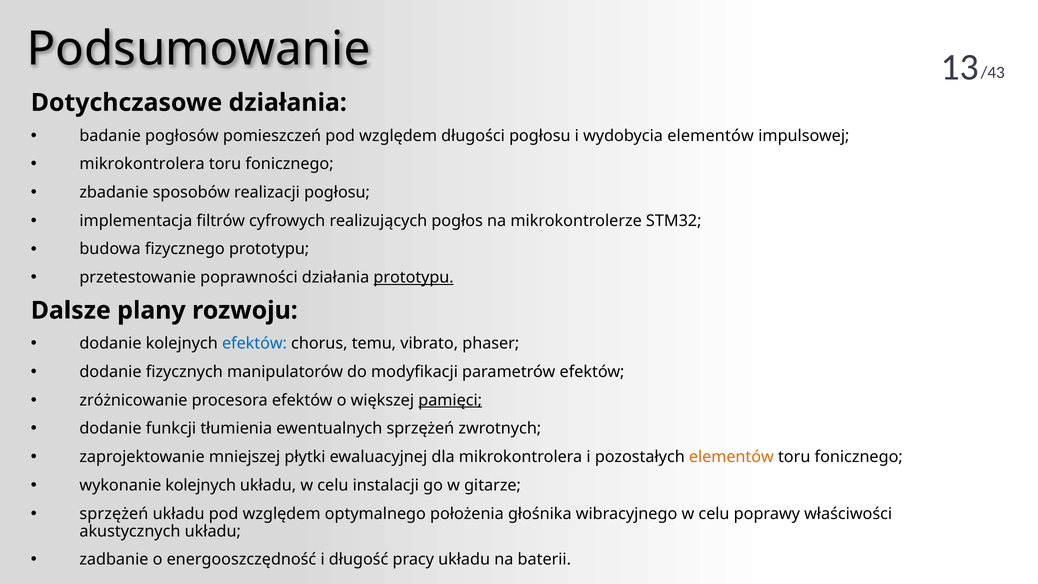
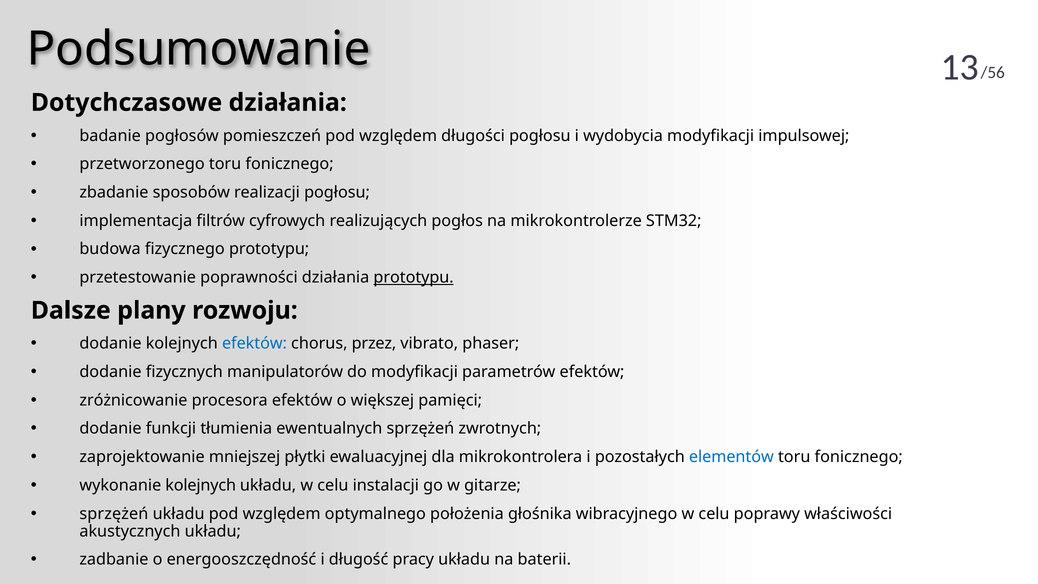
/43: /43 -> /56
wydobycia elementów: elementów -> modyfikacji
mikrokontrolera at (142, 164): mikrokontrolera -> przetworzonego
temu: temu -> przez
pamięci underline: present -> none
elementów at (731, 457) colour: orange -> blue
